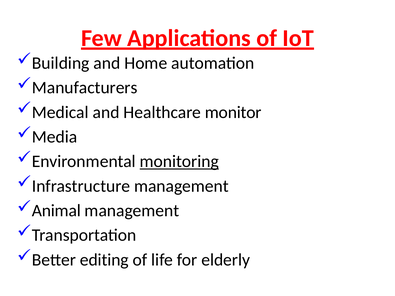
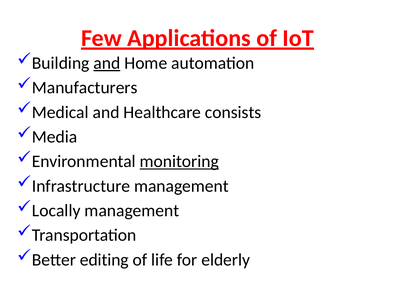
and at (107, 63) underline: none -> present
monitor: monitor -> consists
Animal: Animal -> Locally
